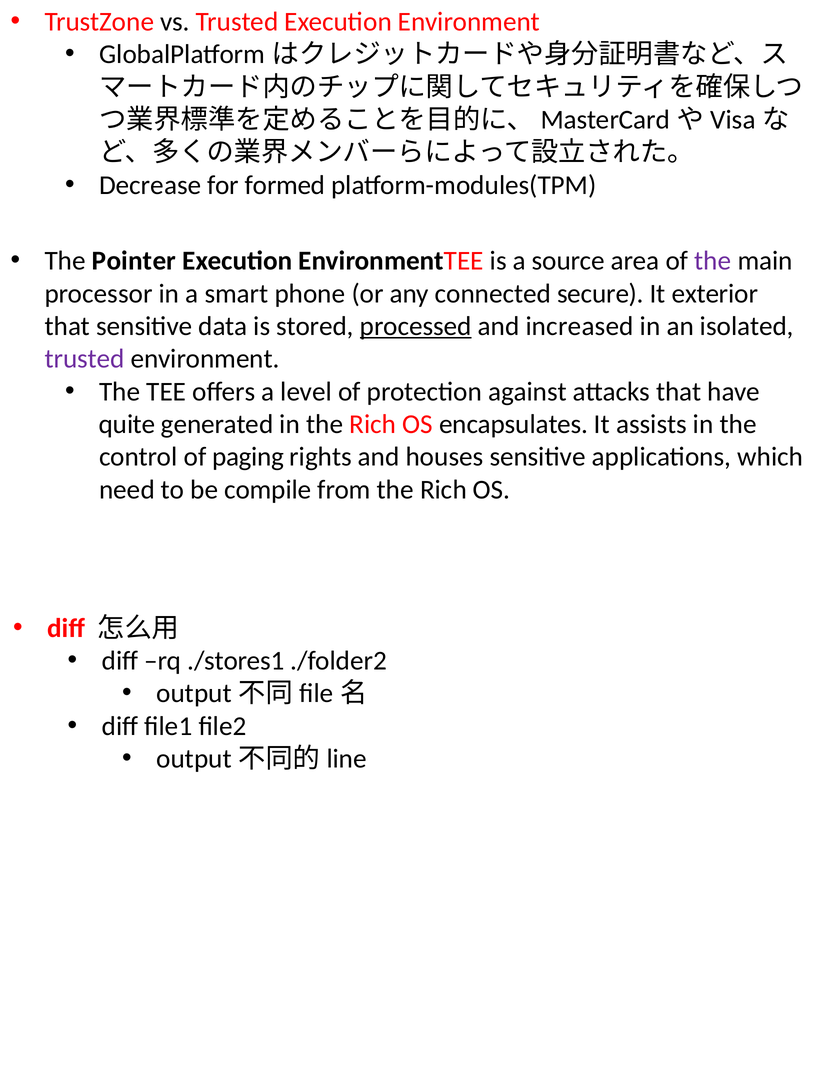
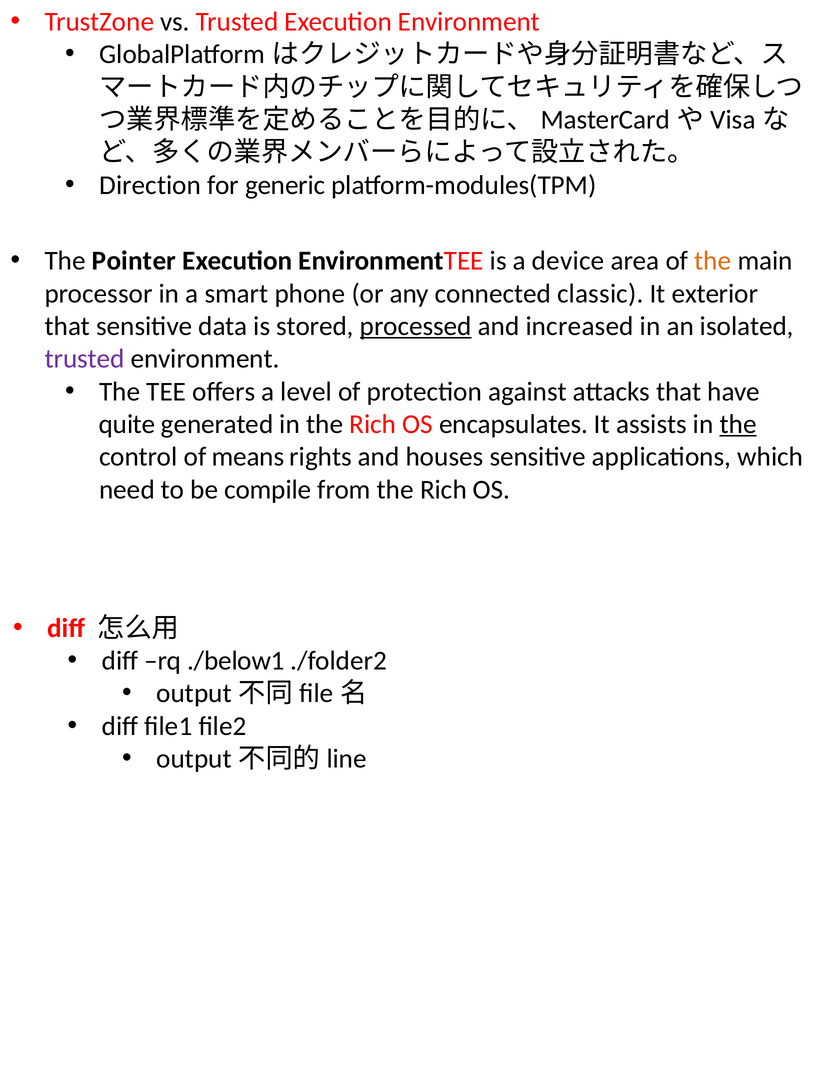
Decrease: Decrease -> Direction
formed: formed -> generic
source: source -> device
the at (713, 261) colour: purple -> orange
secure: secure -> classic
the at (738, 424) underline: none -> present
paging: paging -> means
./stores1: ./stores1 -> ./below1
